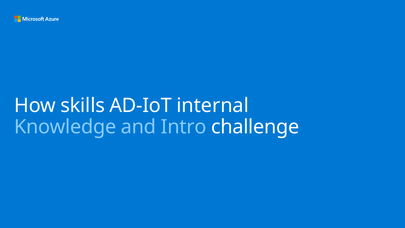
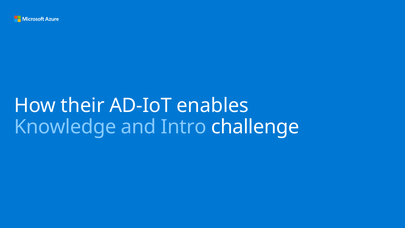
skills: skills -> their
internal: internal -> enables
